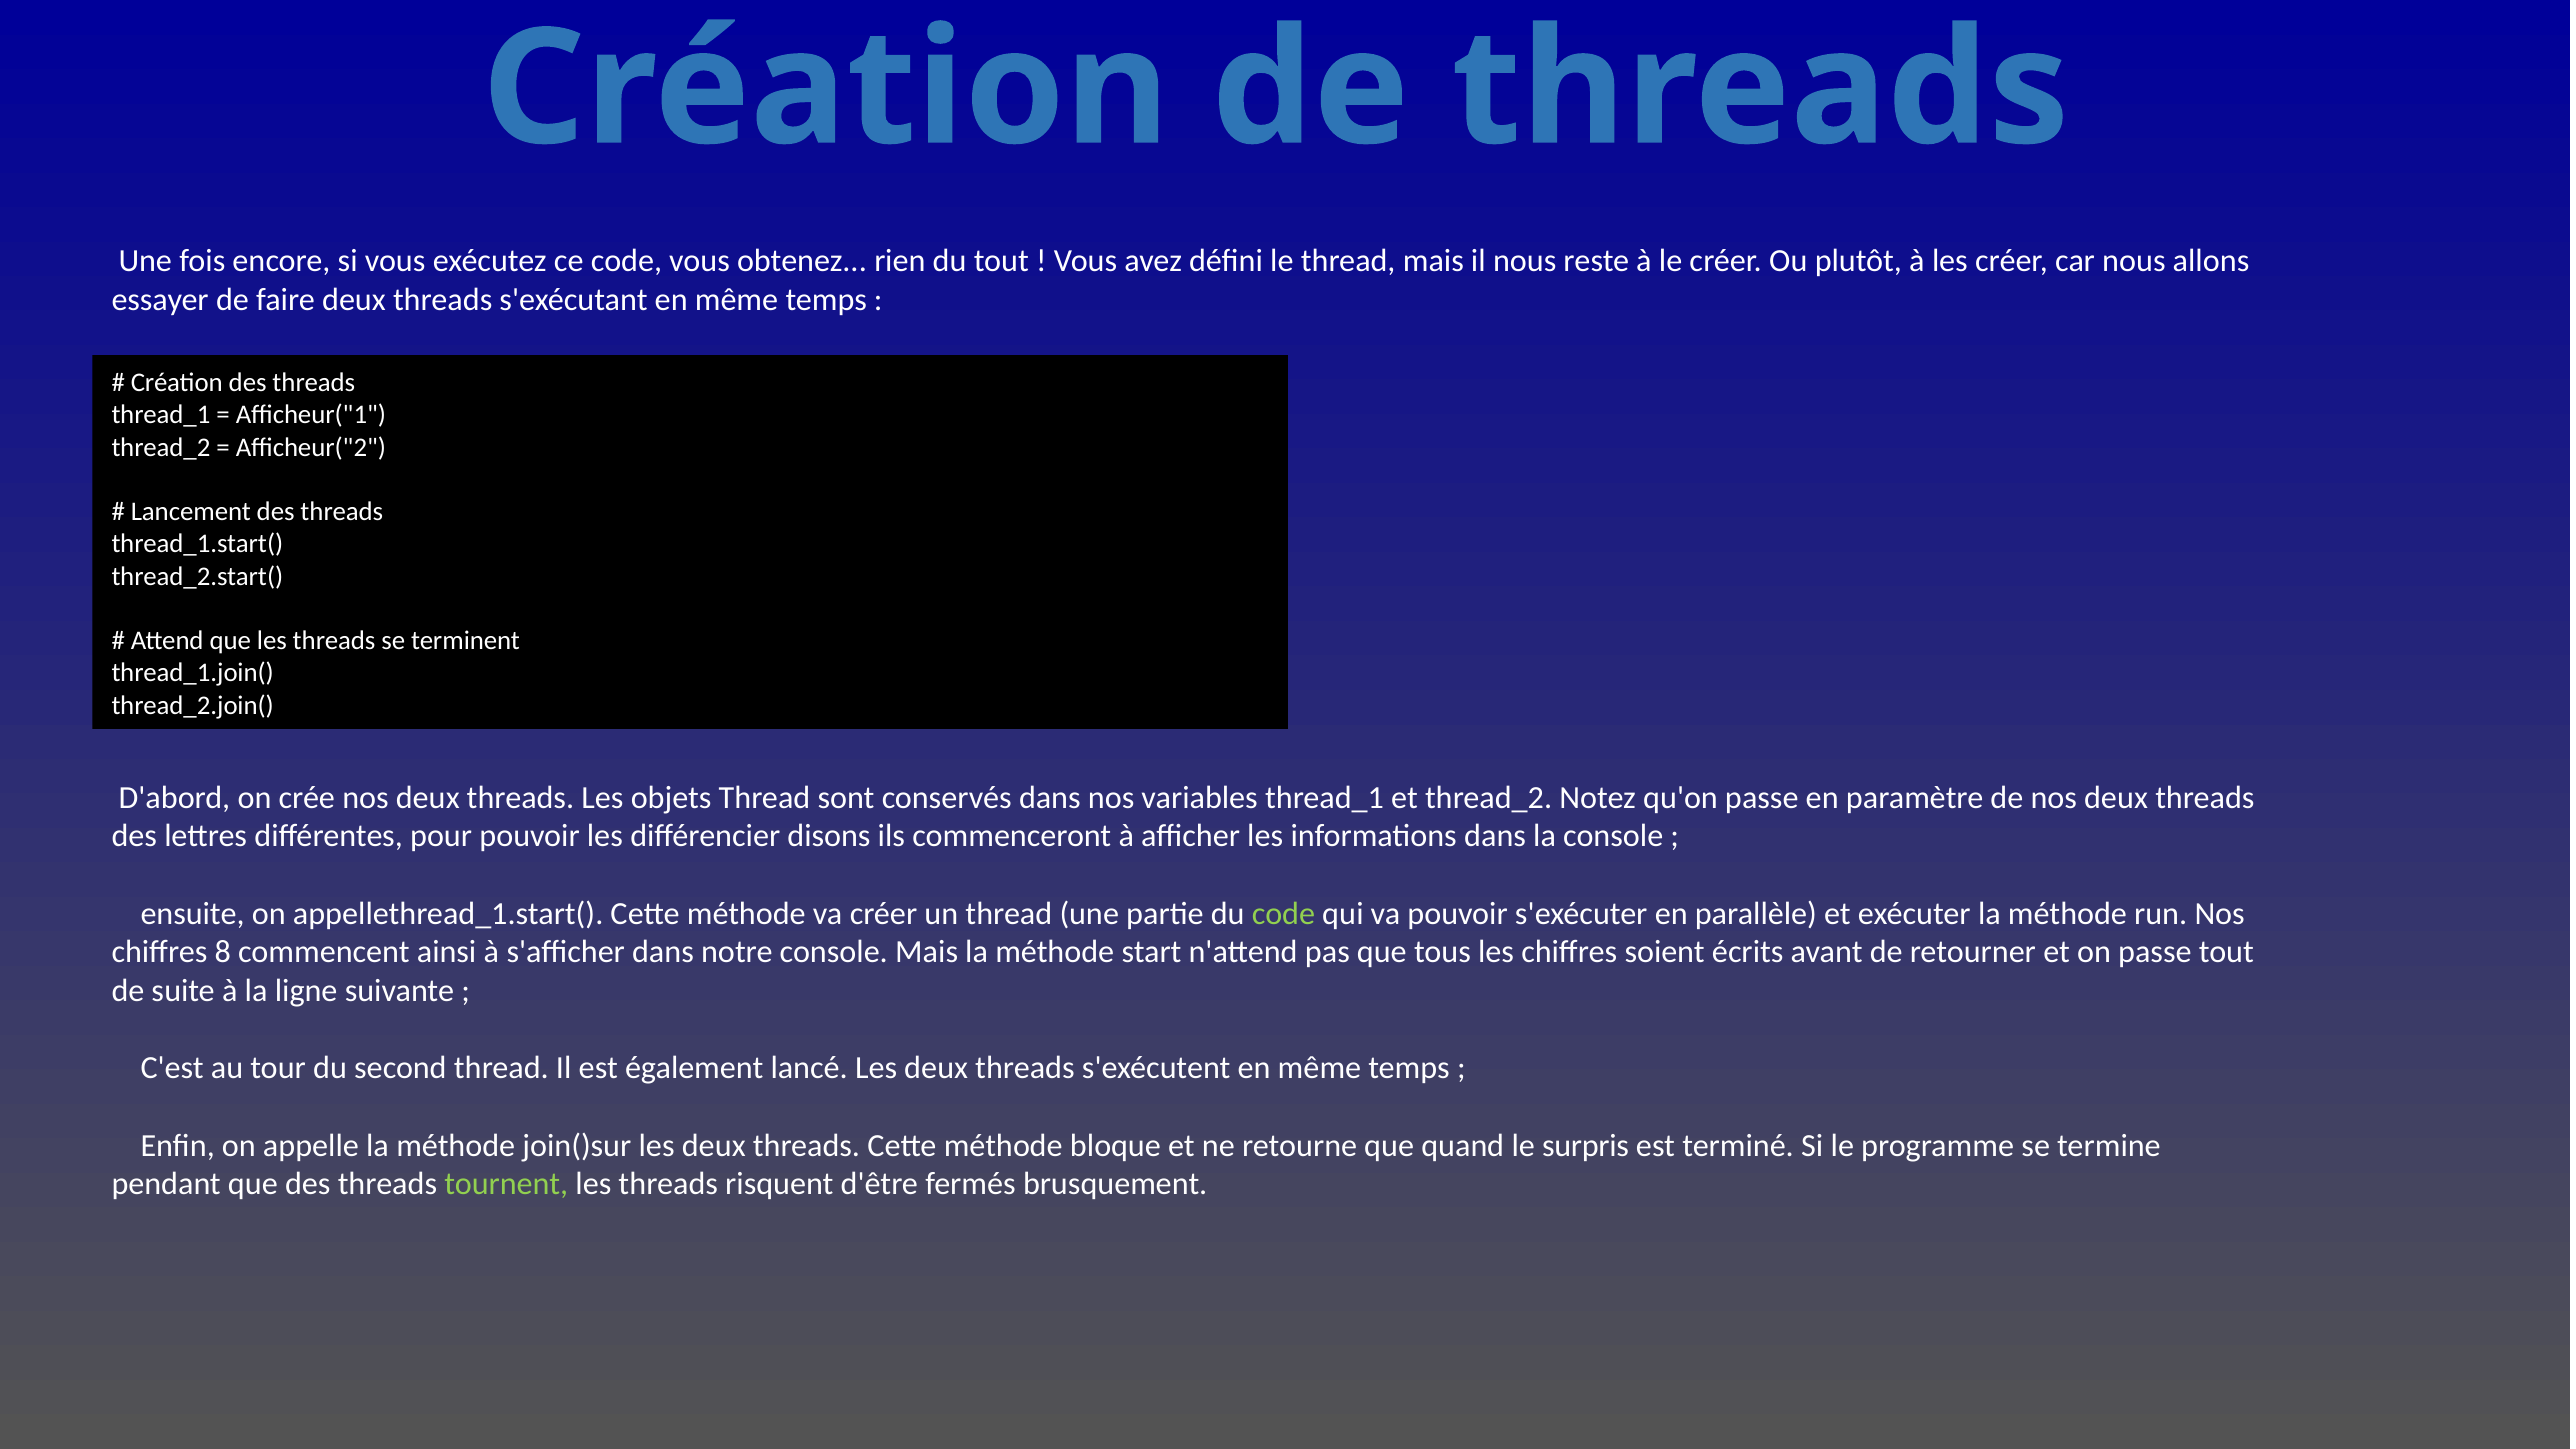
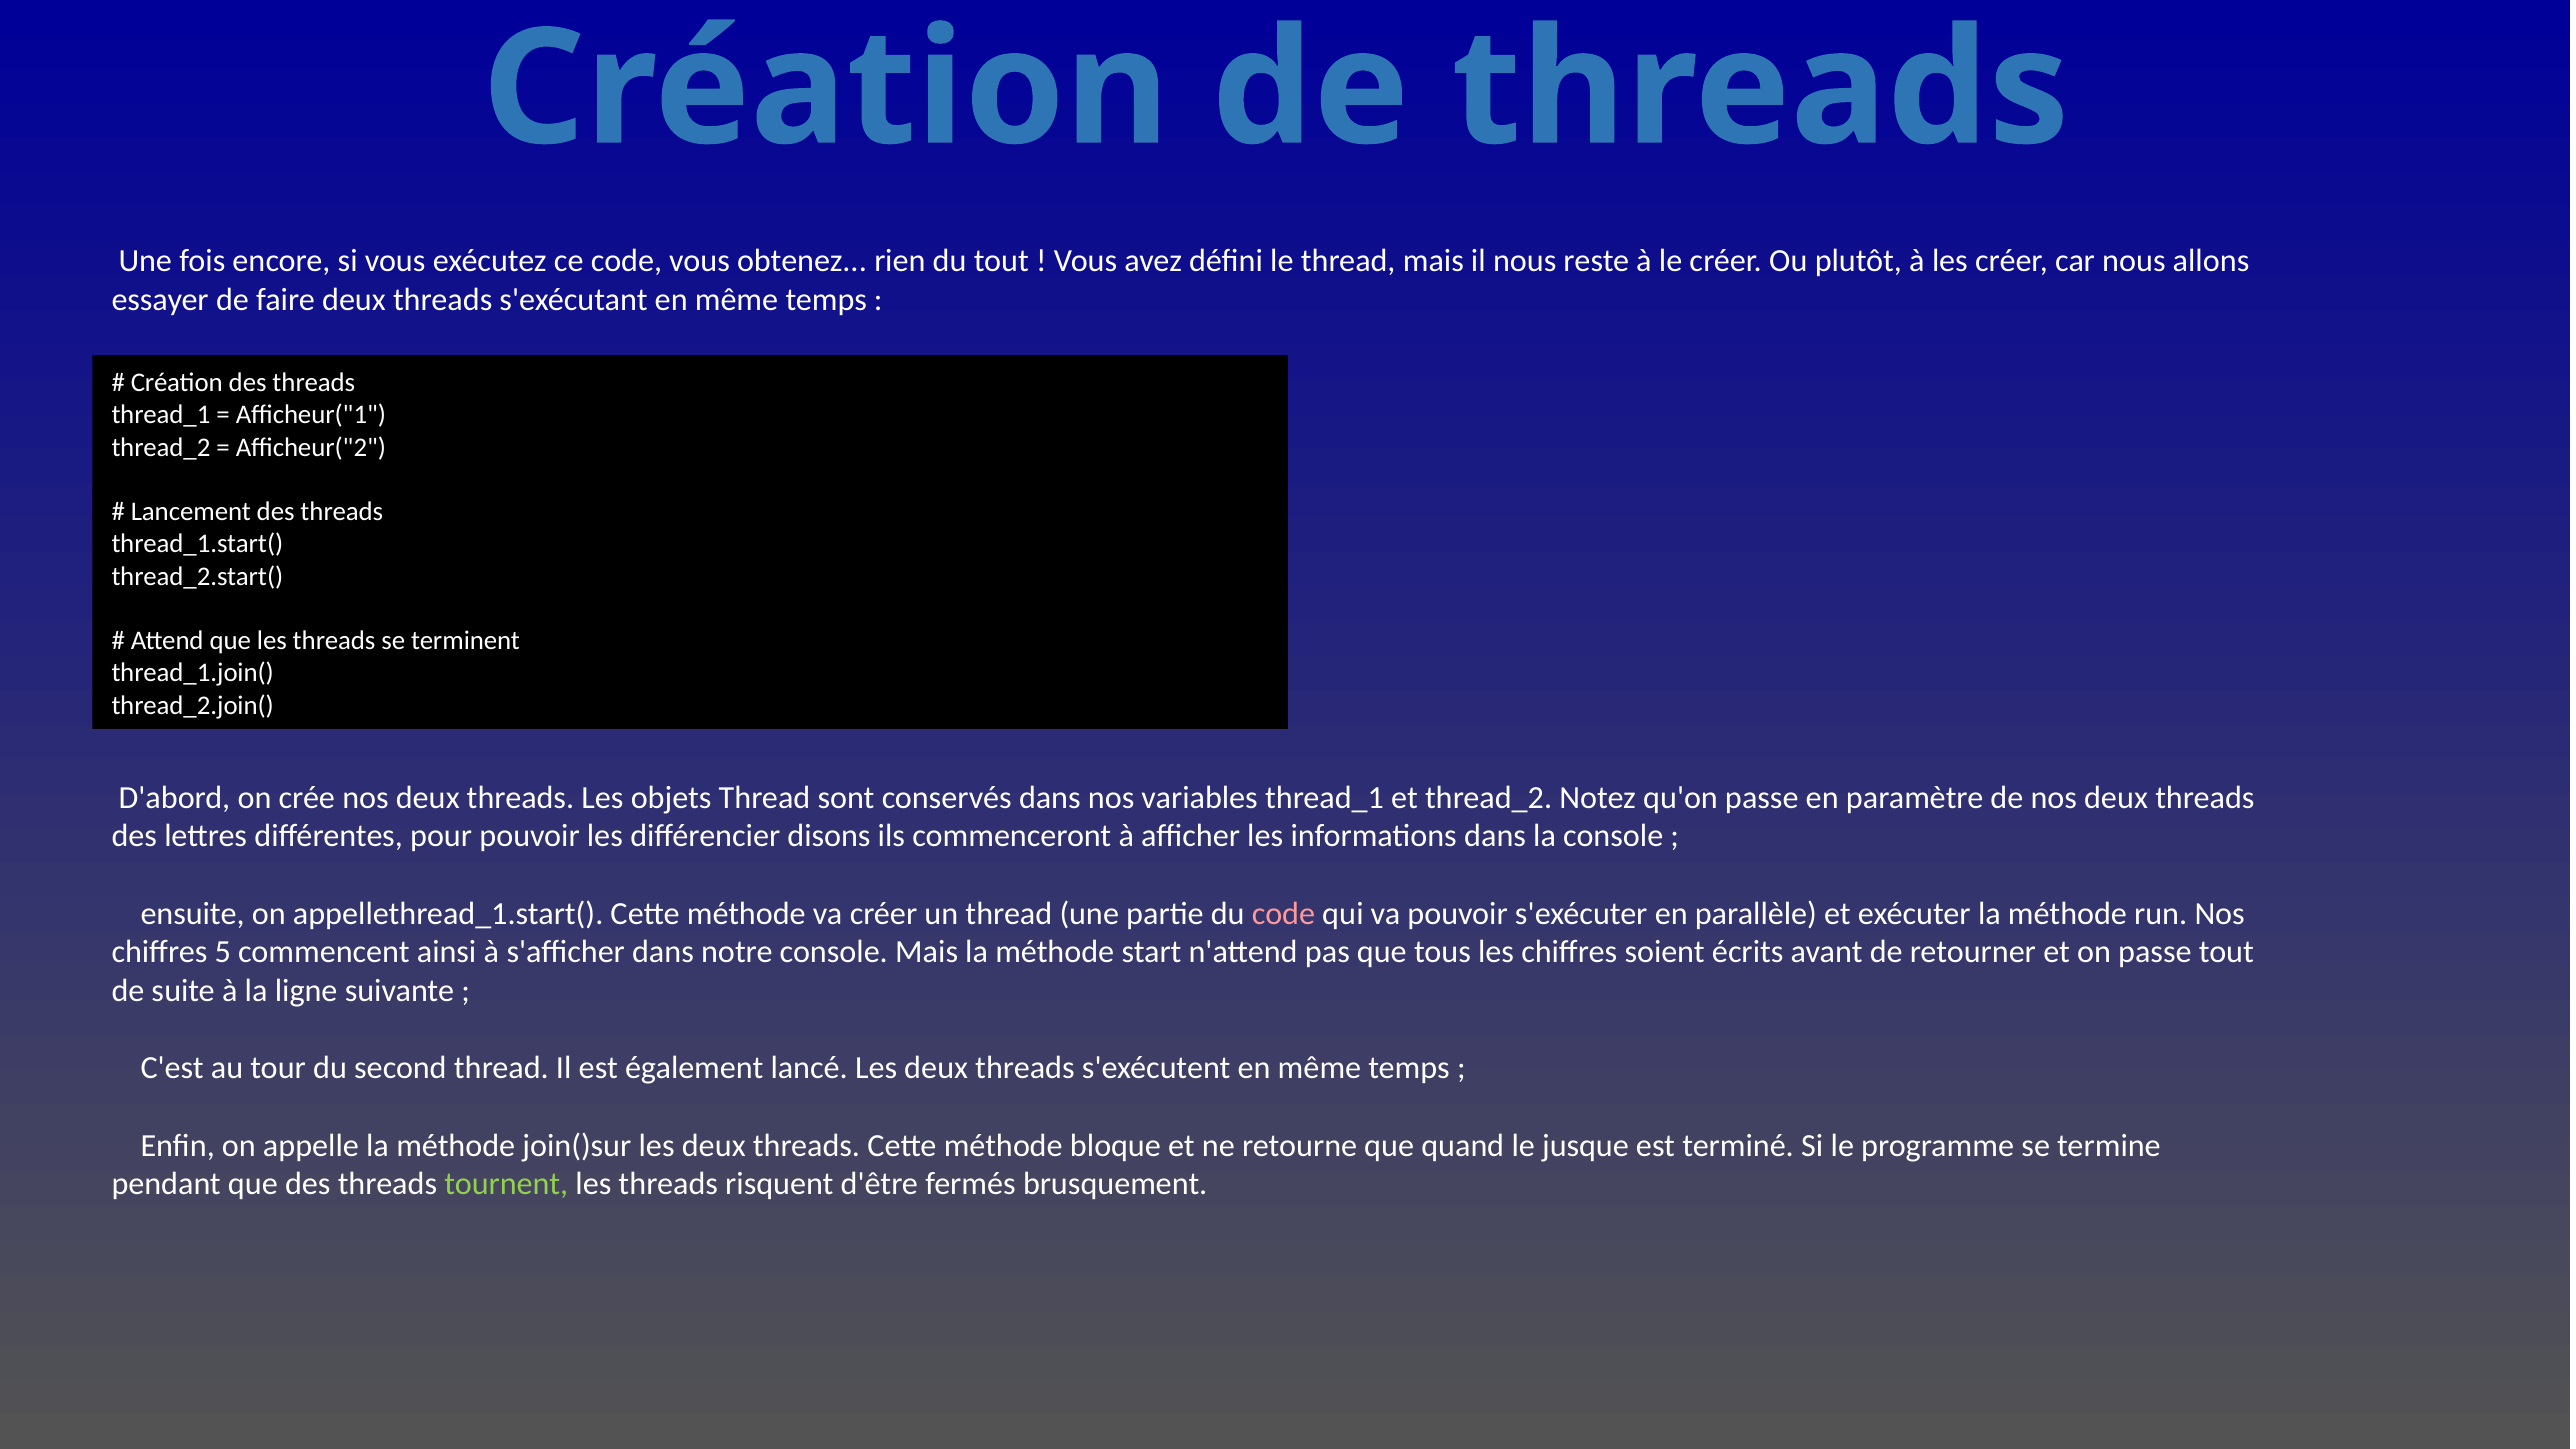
code at (1283, 914) colour: light green -> pink
8: 8 -> 5
surpris: surpris -> jusque
